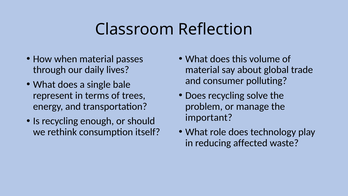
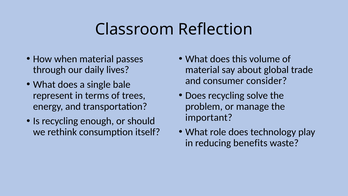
polluting: polluting -> consider
affected: affected -> benefits
